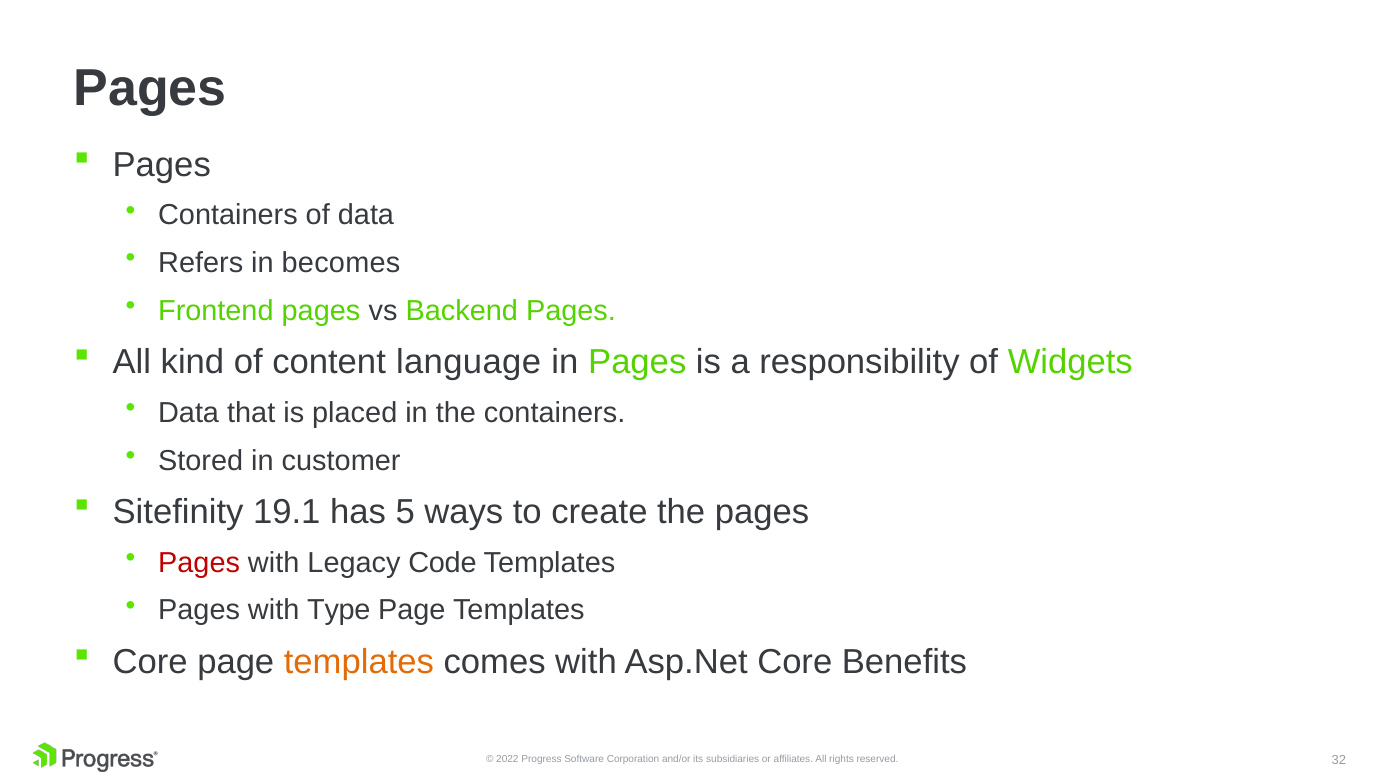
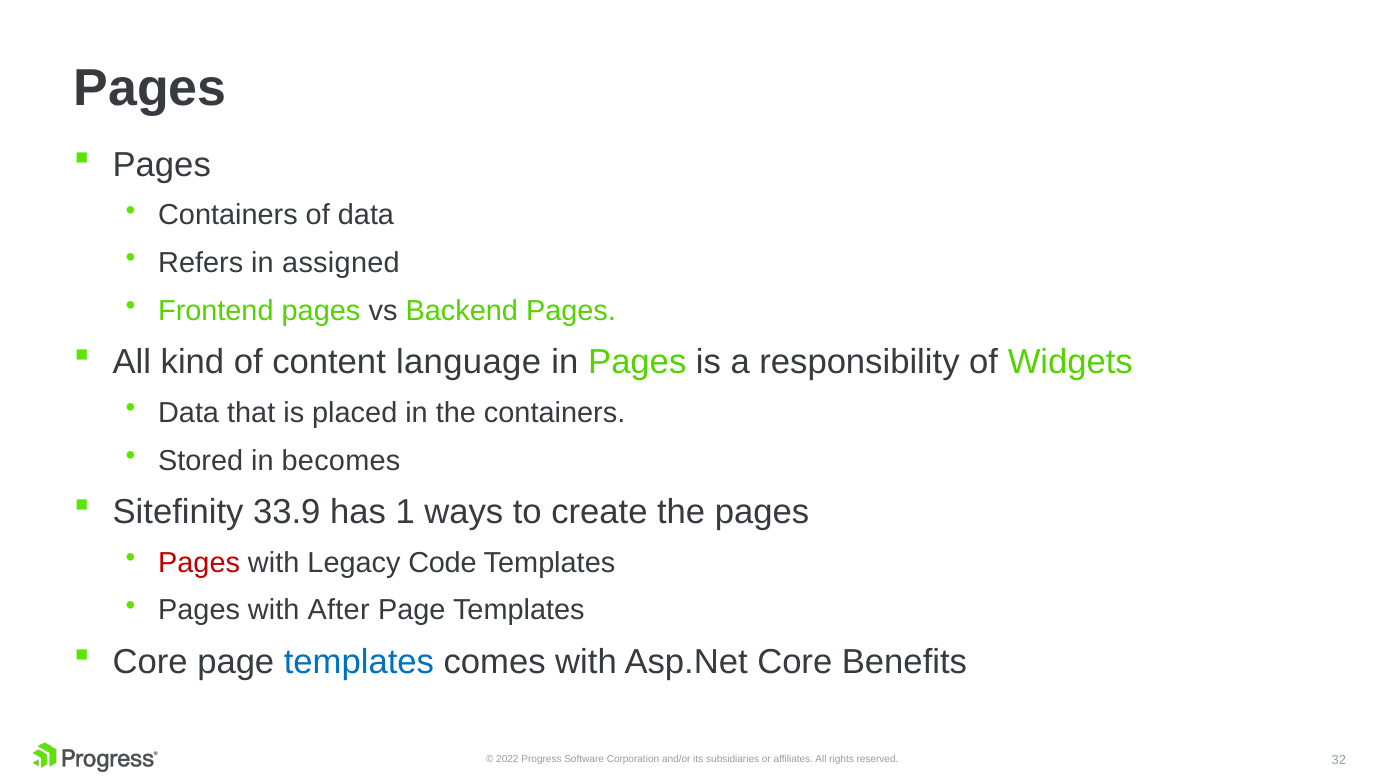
becomes: becomes -> assigned
customer: customer -> becomes
19.1: 19.1 -> 33.9
5: 5 -> 1
Type: Type -> After
templates at (359, 662) colour: orange -> blue
